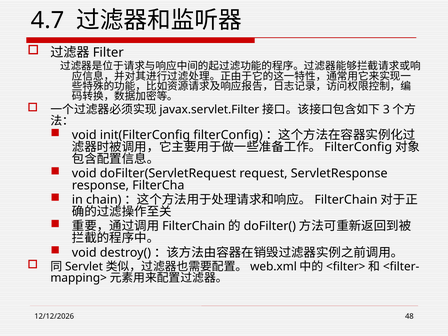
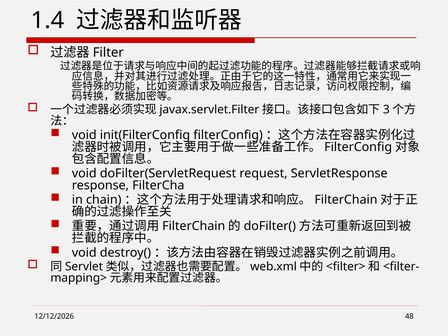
4.7: 4.7 -> 1.4
